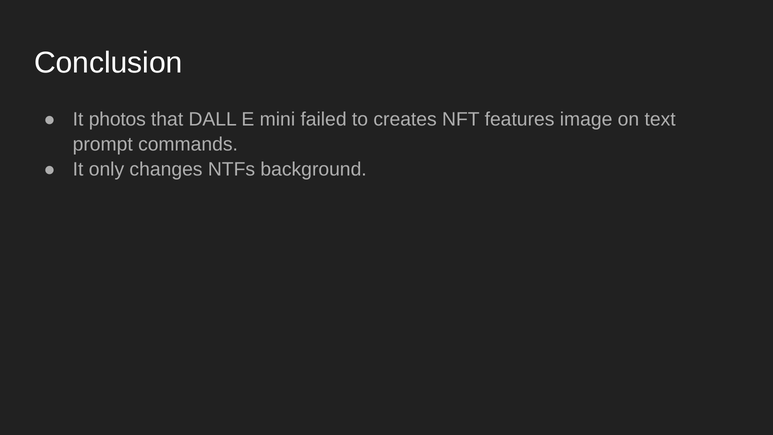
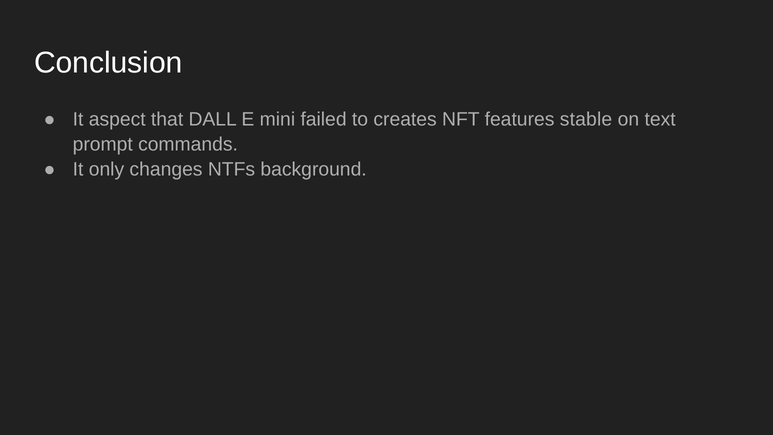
photos: photos -> aspect
image: image -> stable
